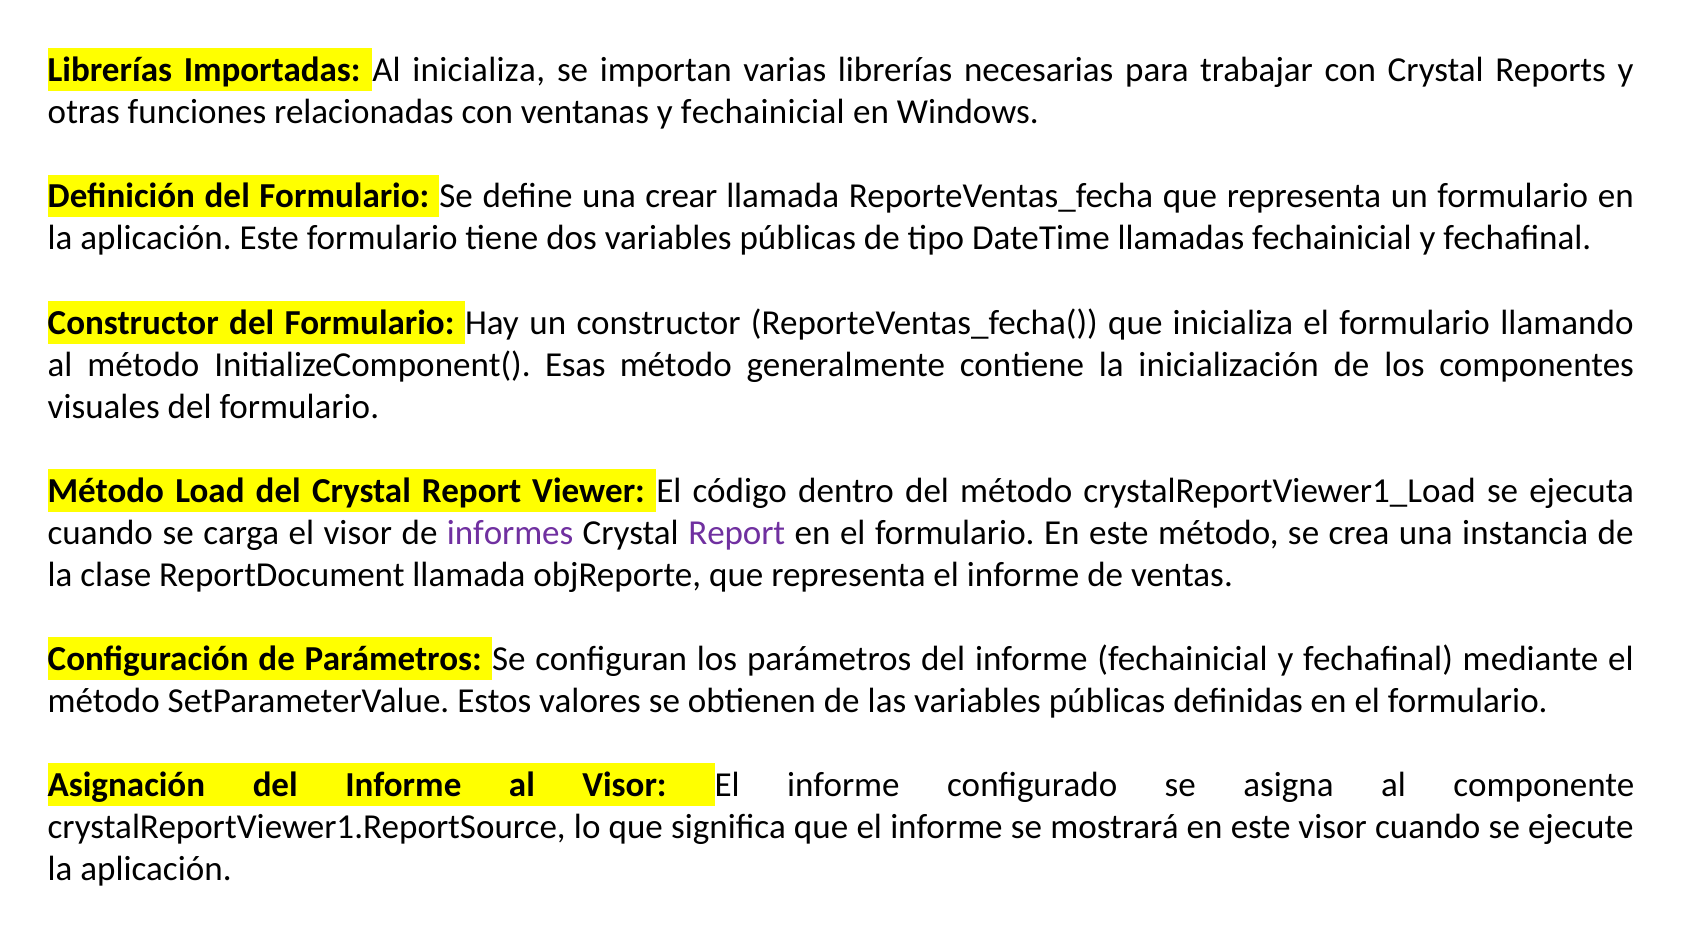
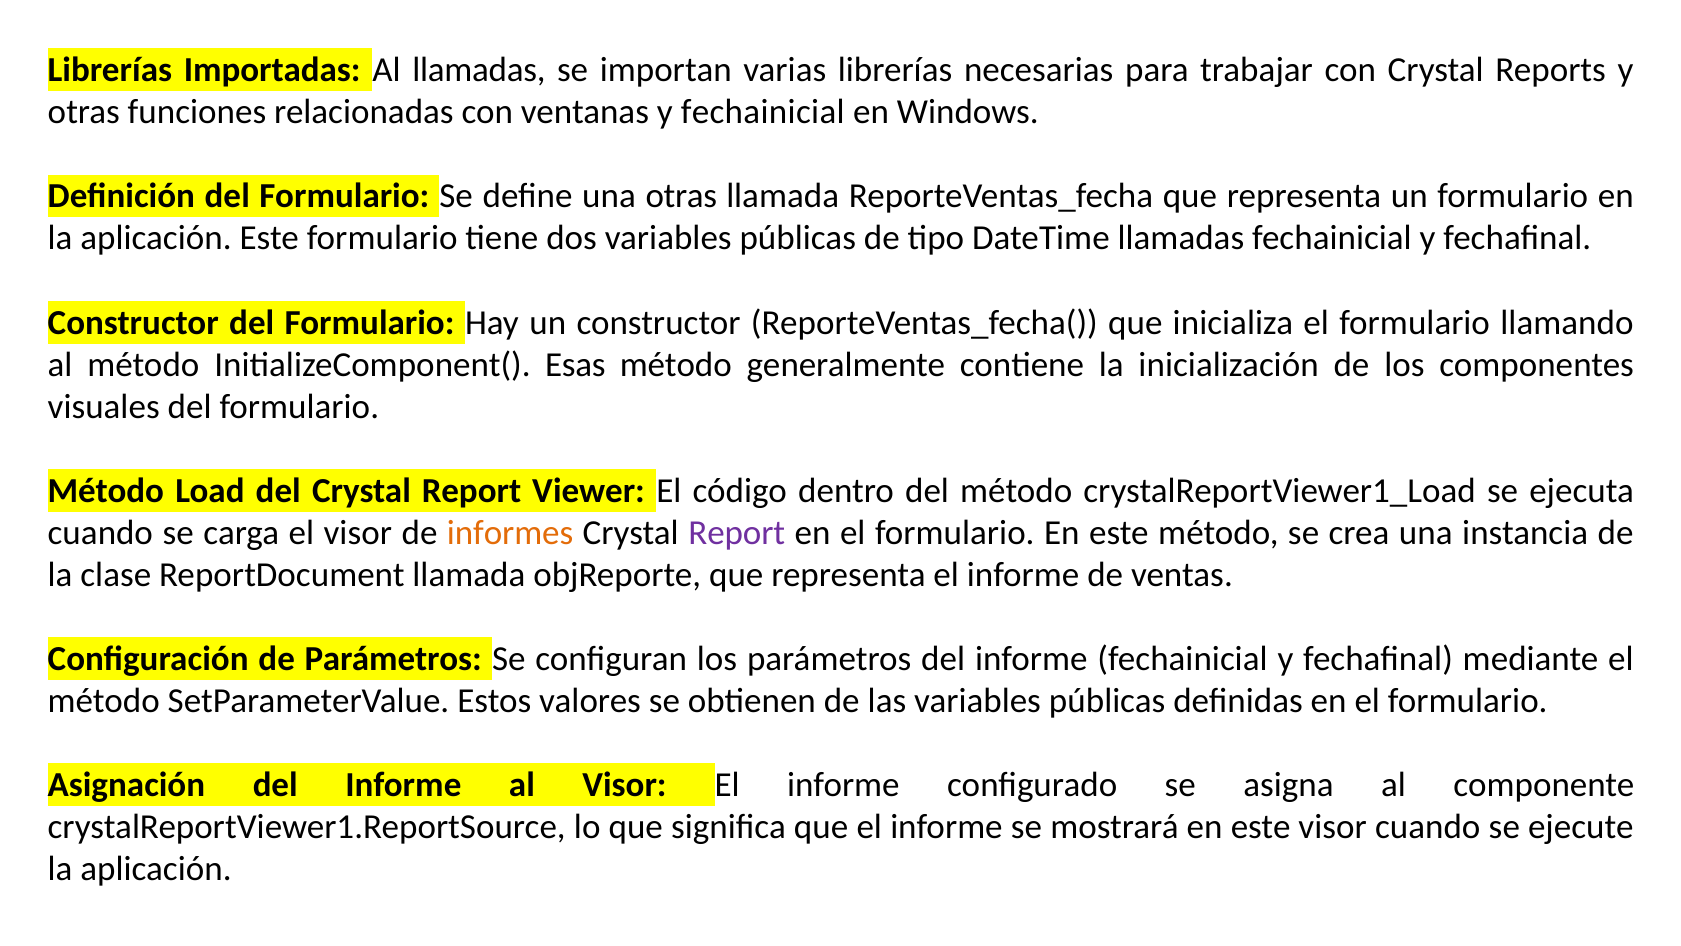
Al inicializa: inicializa -> llamadas
una crear: crear -> otras
informes colour: purple -> orange
